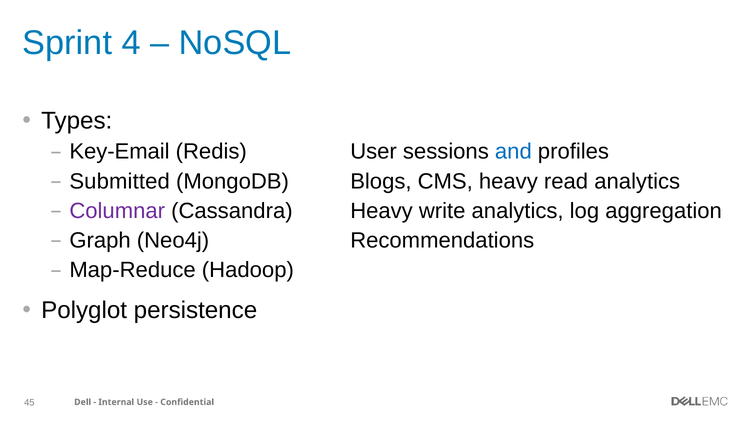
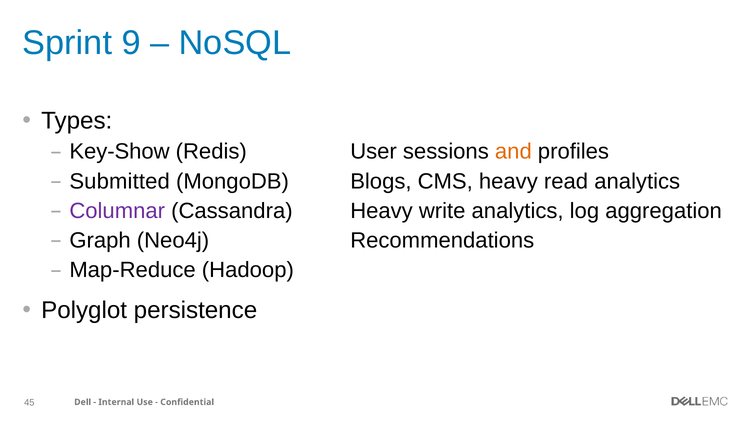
4: 4 -> 9
Key-Email: Key-Email -> Key-Show
and colour: blue -> orange
